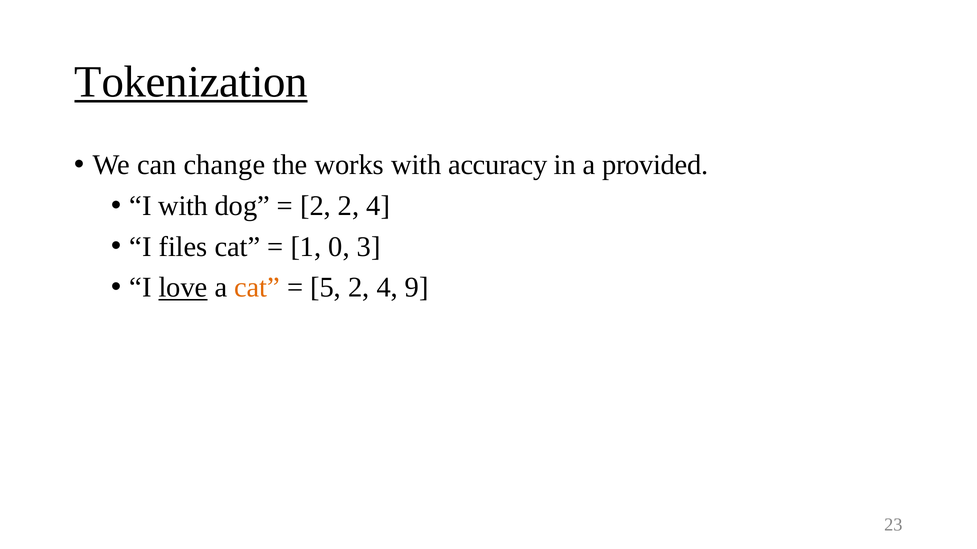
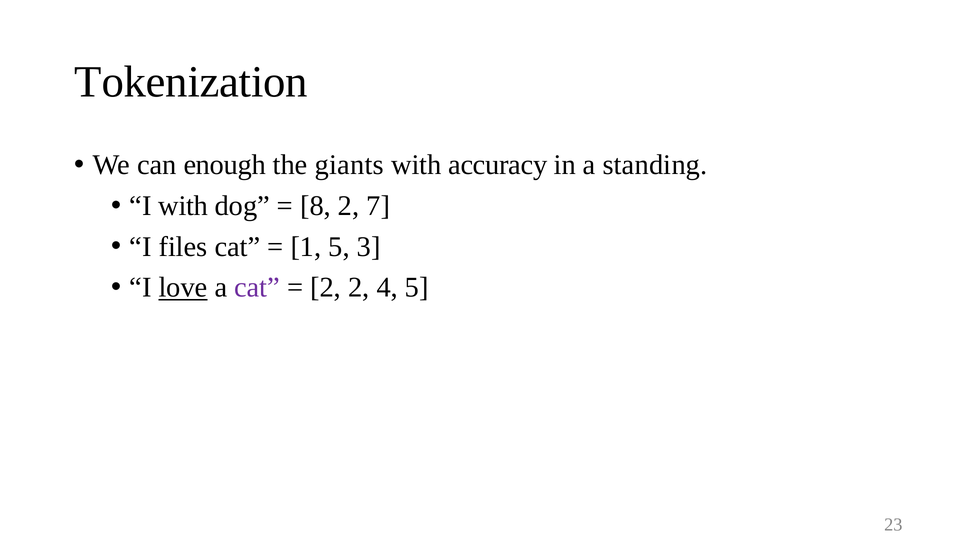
Tokenization underline: present -> none
change: change -> enough
works: works -> giants
provided: provided -> standing
2 at (316, 206): 2 -> 8
4 at (378, 206): 4 -> 7
1 0: 0 -> 5
cat at (257, 288) colour: orange -> purple
5 at (326, 288): 5 -> 2
4 9: 9 -> 5
